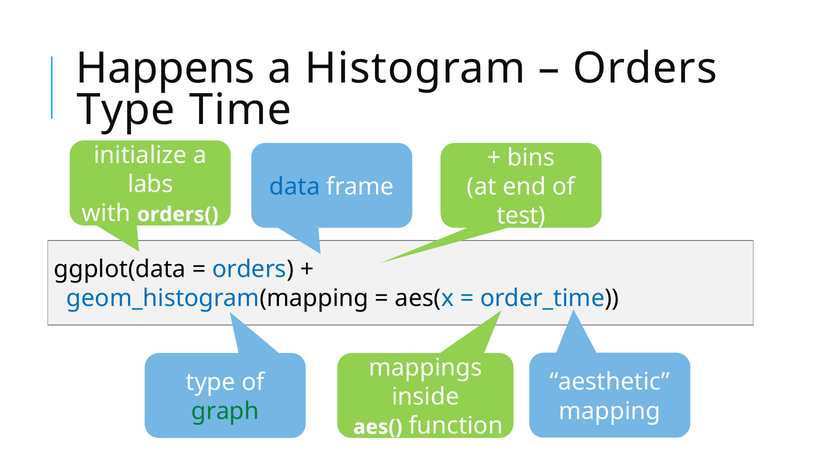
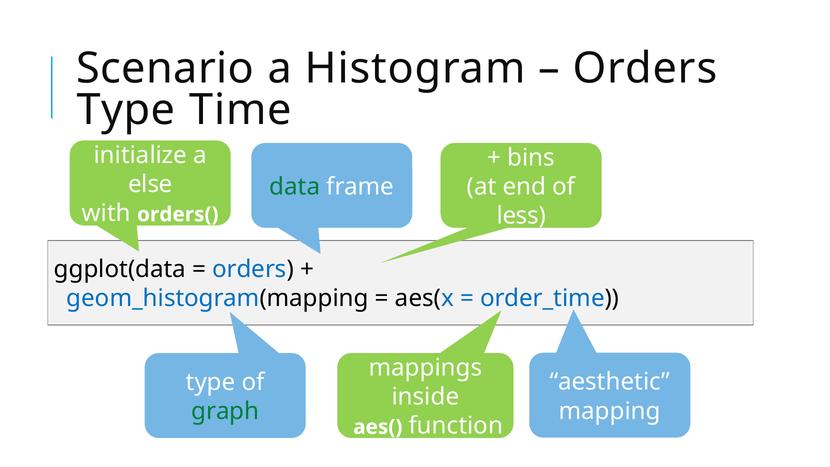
Happens: Happens -> Scenario
labs: labs -> else
data colour: blue -> green
test: test -> less
